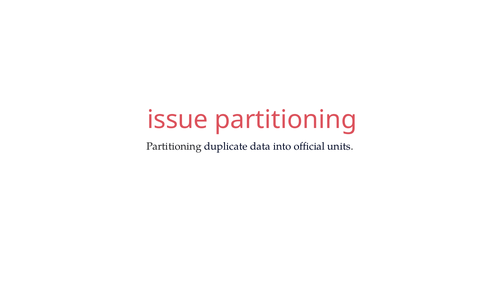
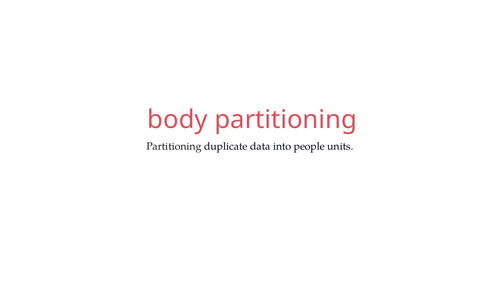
issue: issue -> body
official: official -> people
